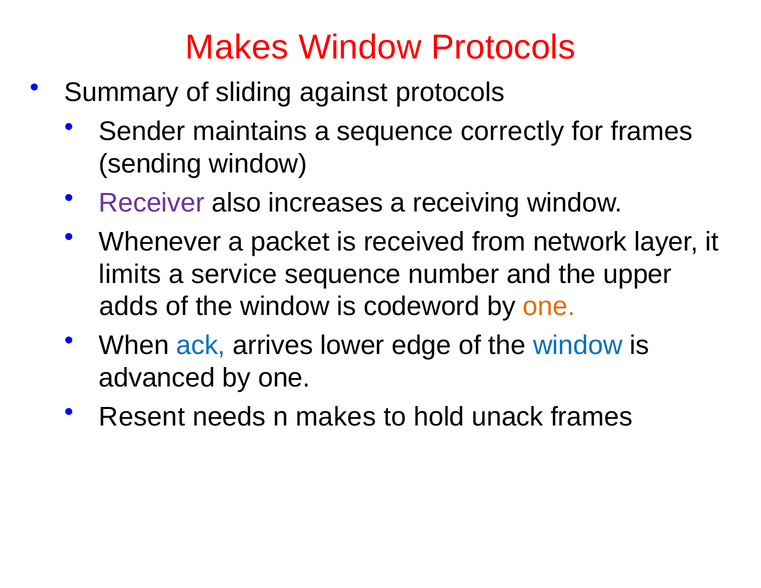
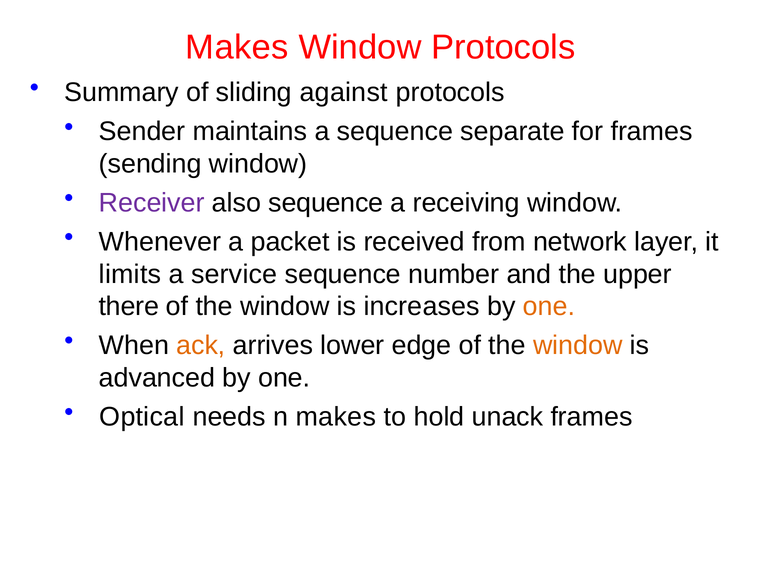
correctly: correctly -> separate
also increases: increases -> sequence
adds: adds -> there
codeword: codeword -> increases
ack colour: blue -> orange
window at (578, 345) colour: blue -> orange
Resent: Resent -> Optical
